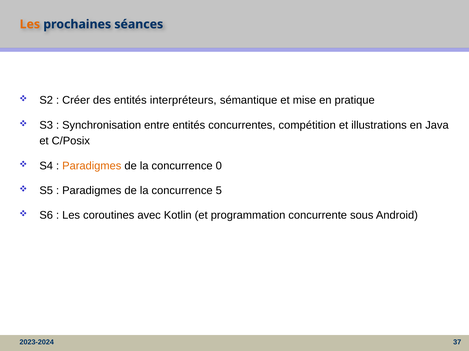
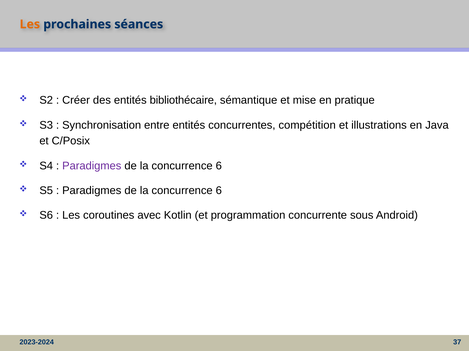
interpréteurs: interpréteurs -> bibliothécaire
Paradigmes at (92, 166) colour: orange -> purple
0 at (219, 166): 0 -> 6
5 at (219, 191): 5 -> 6
